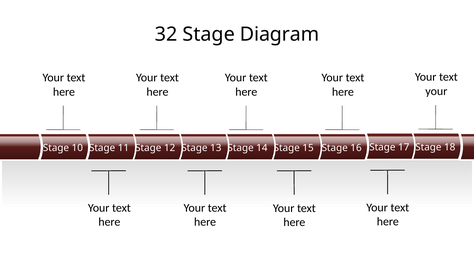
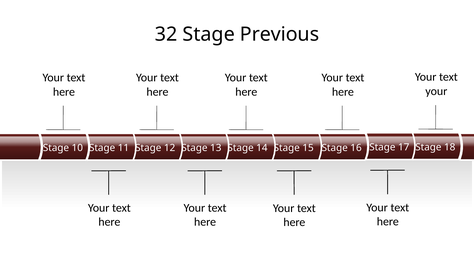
Diagram: Diagram -> Previous
